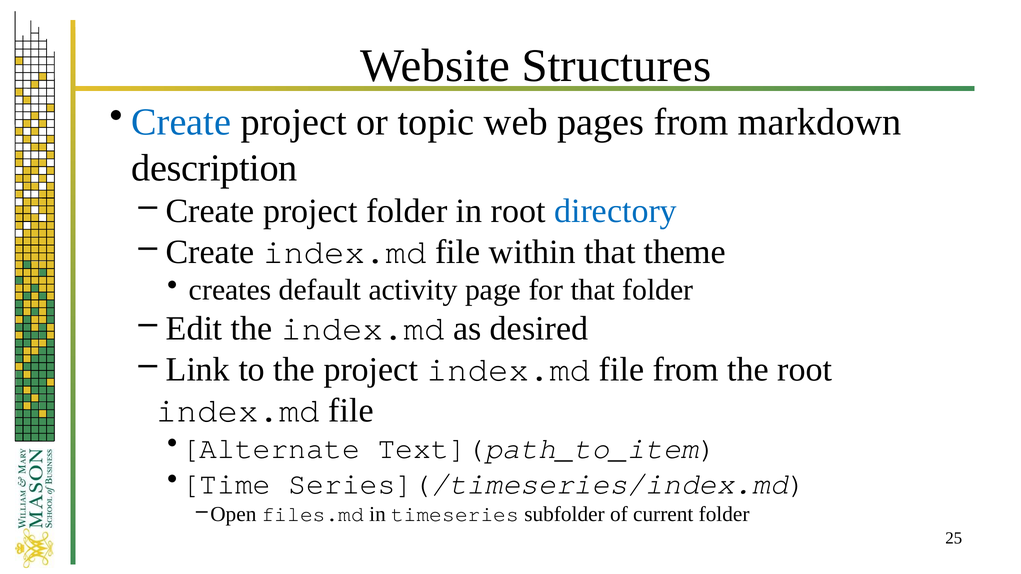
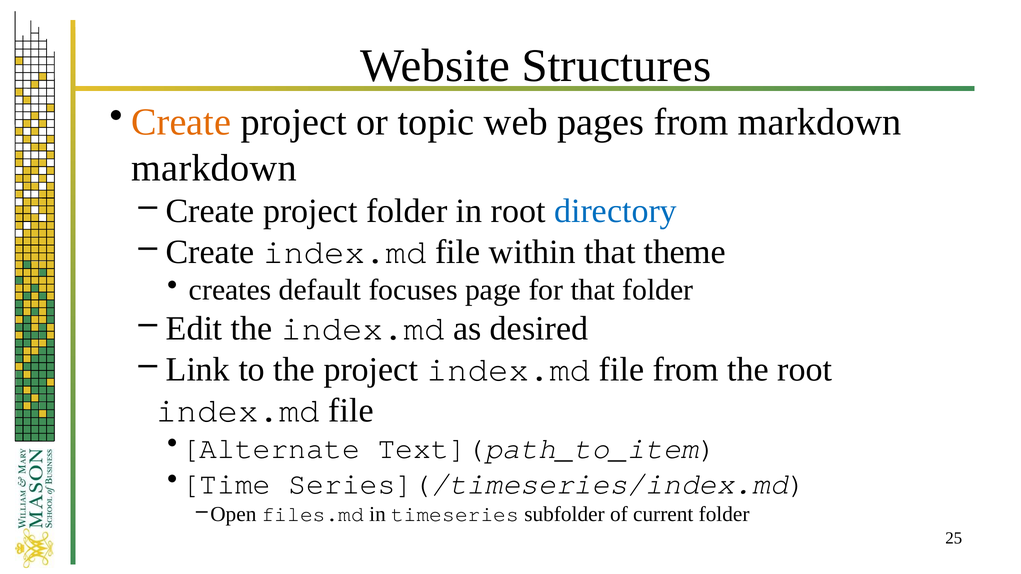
Create at (181, 122) colour: blue -> orange
description at (214, 168): description -> markdown
activity: activity -> focuses
